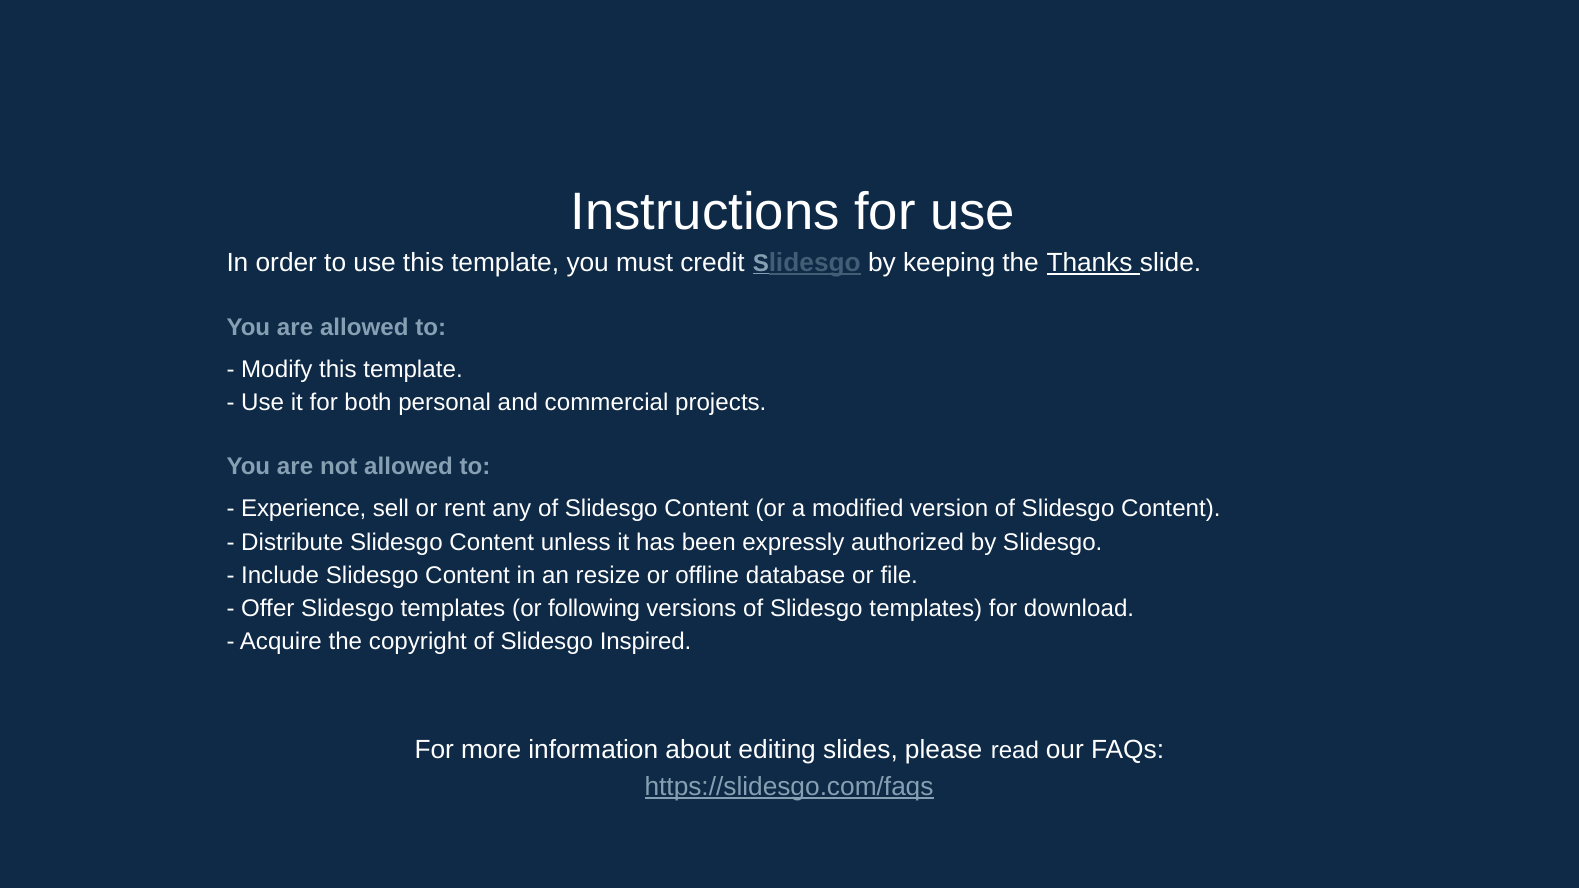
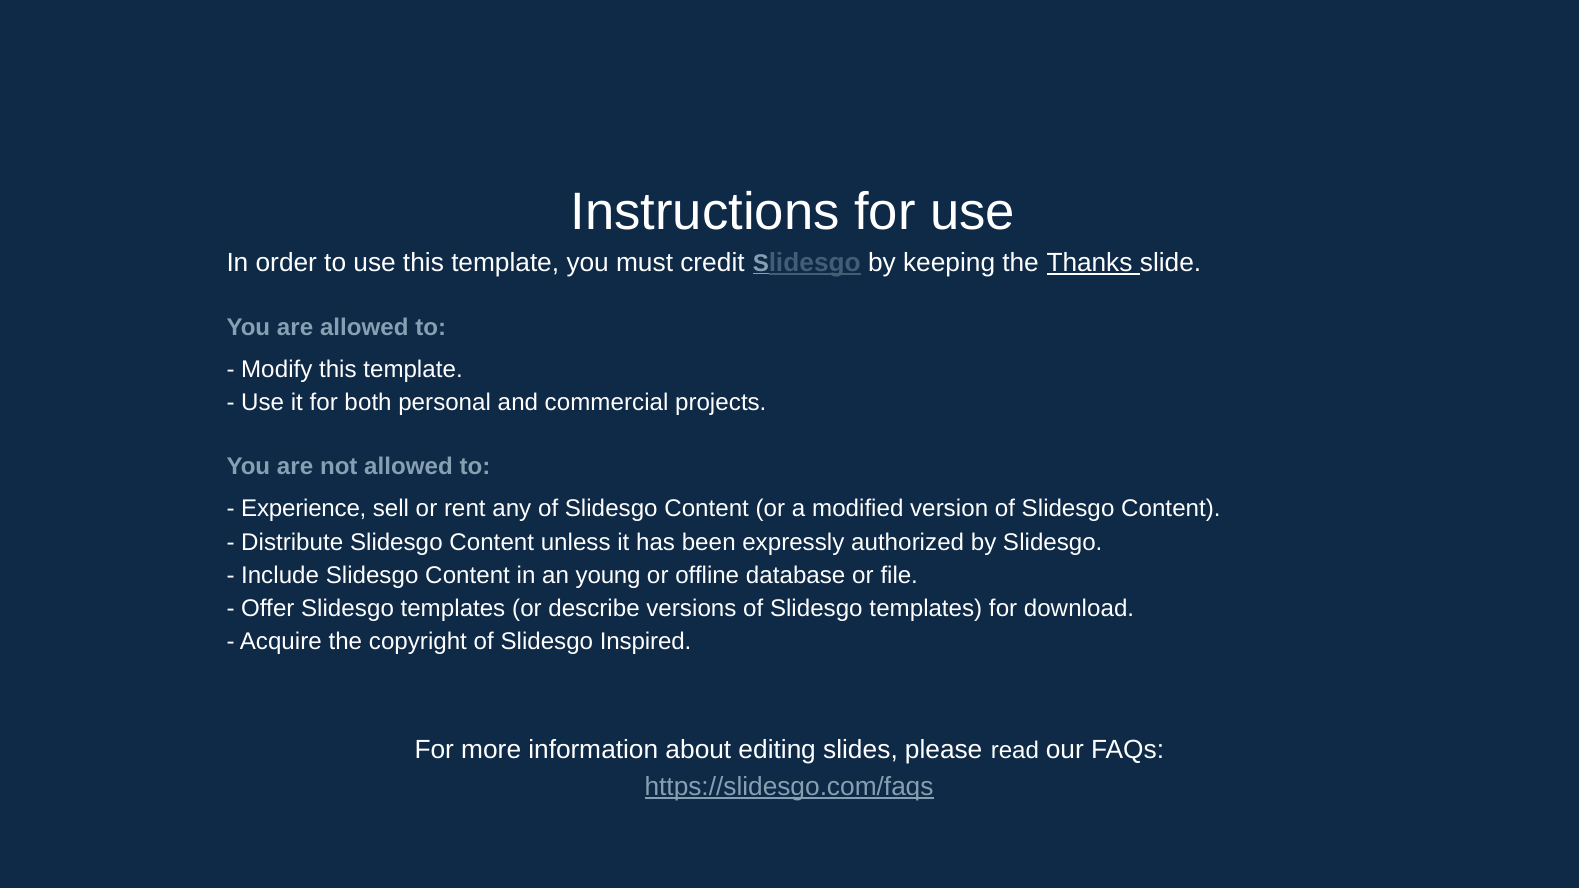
resize: resize -> young
following: following -> describe
